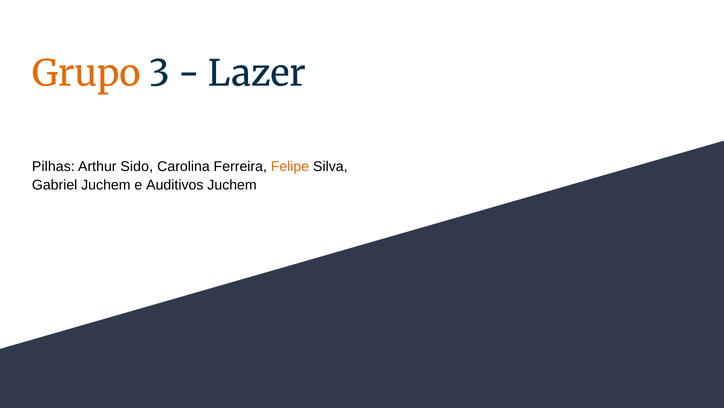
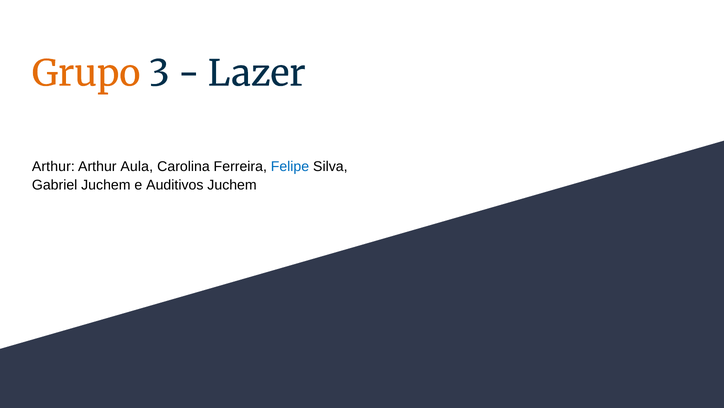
Pilhas at (53, 166): Pilhas -> Arthur
Sido: Sido -> Aula
Felipe colour: orange -> blue
